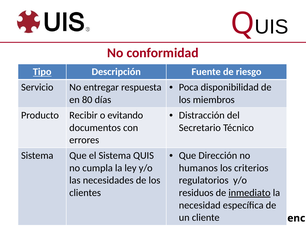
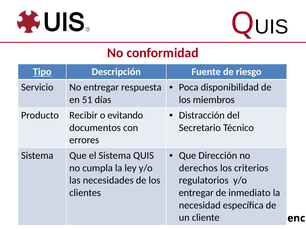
80: 80 -> 51
humanos: humanos -> derechos
residuos at (196, 193): residuos -> entregar
inmediato underline: present -> none
